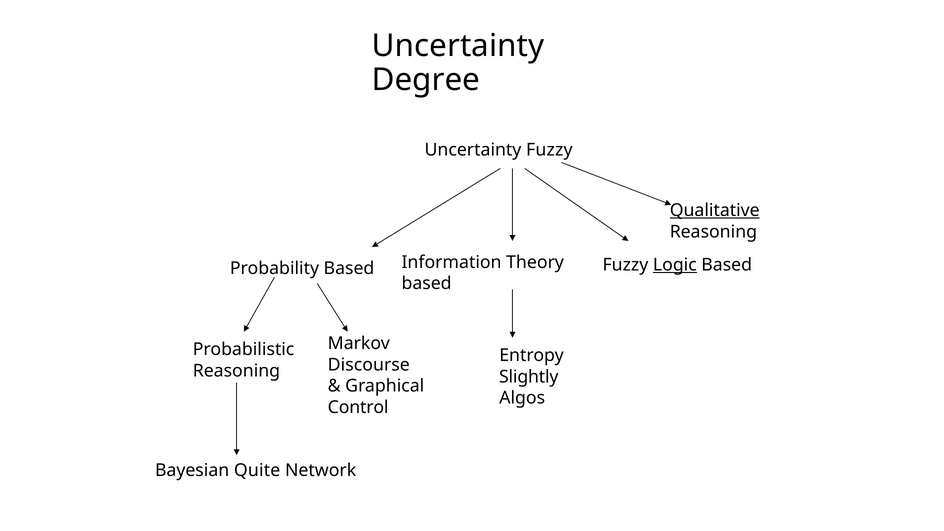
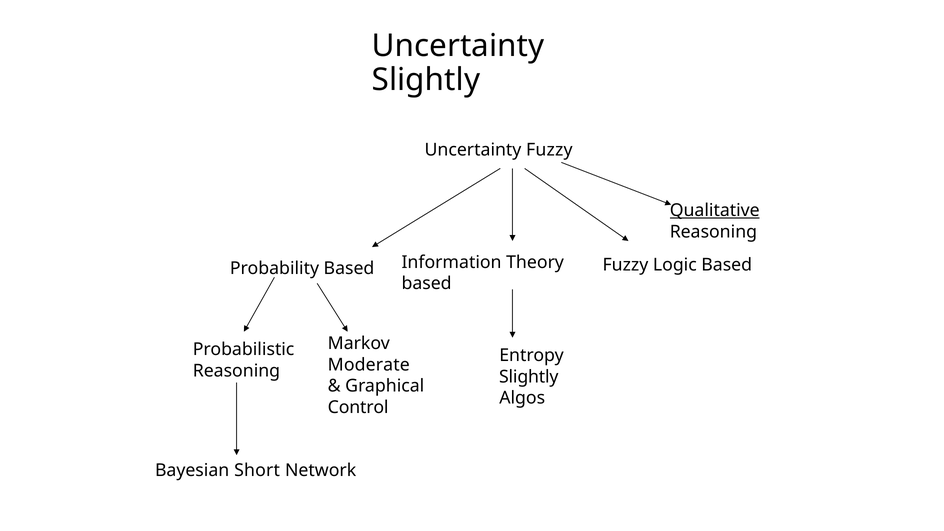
Degree at (426, 80): Degree -> Slightly
Logic underline: present -> none
Discourse: Discourse -> Moderate
Quite: Quite -> Short
